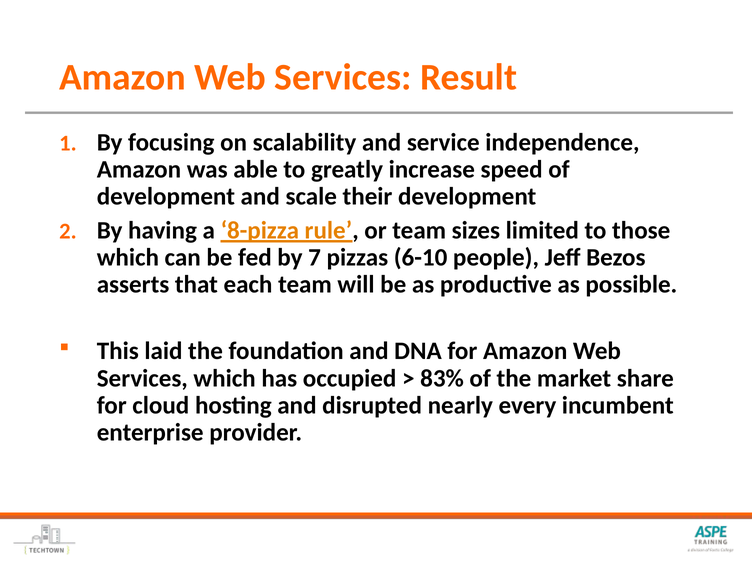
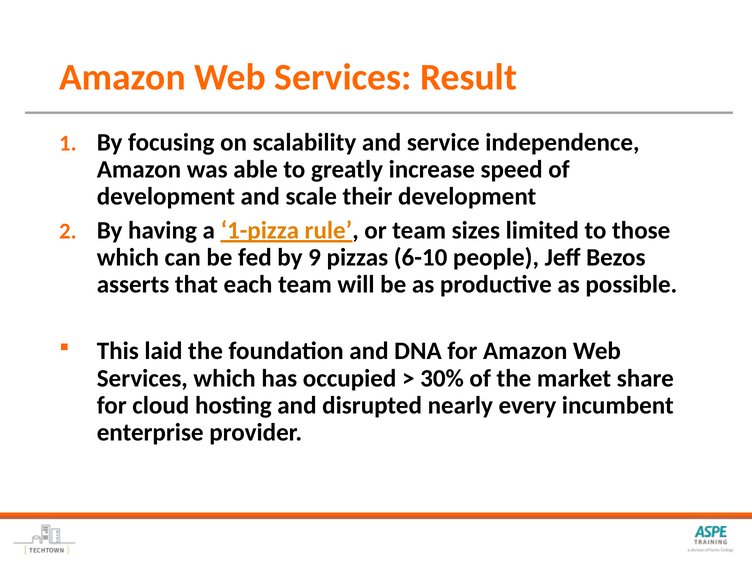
8-pizza: 8-pizza -> 1-pizza
7: 7 -> 9
83%: 83% -> 30%
